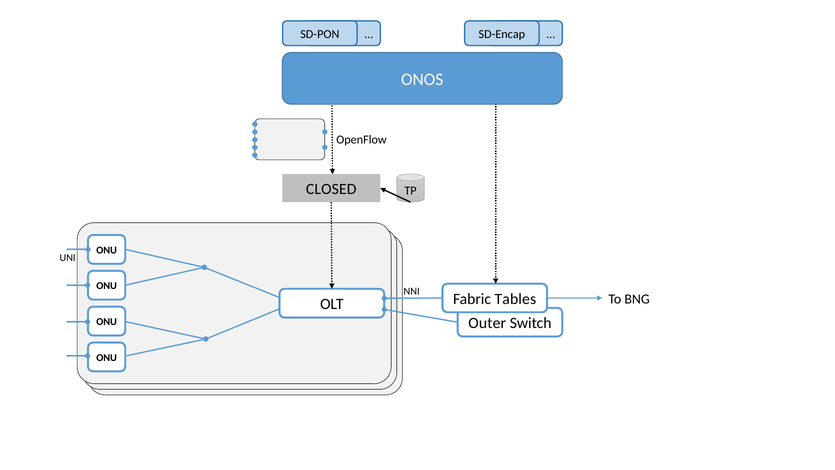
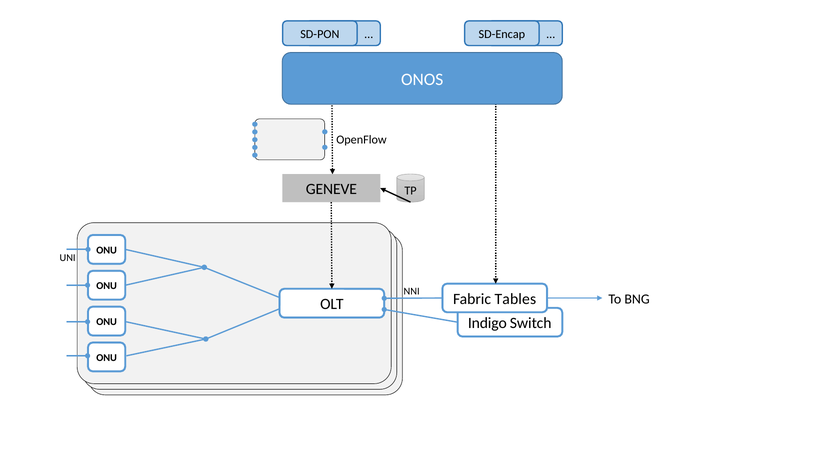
CLOSED: CLOSED -> GENEVE
Outer: Outer -> Indigo
